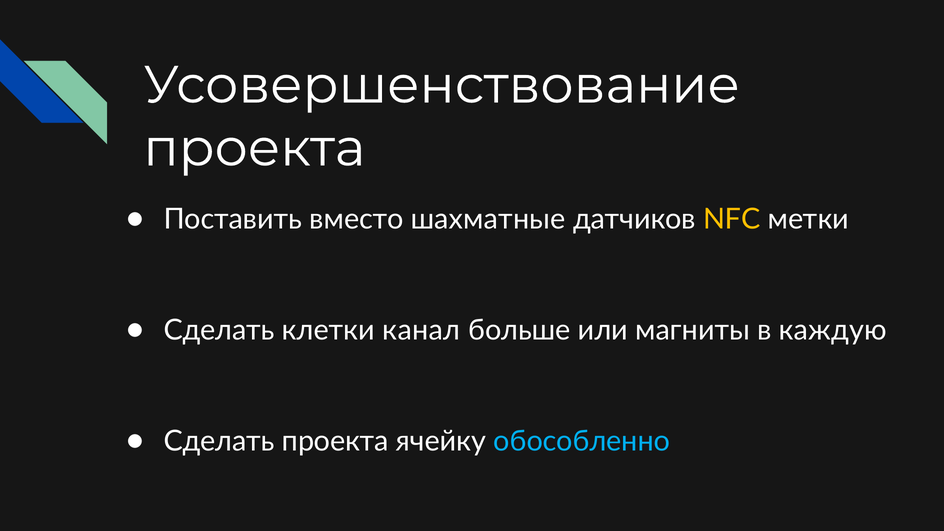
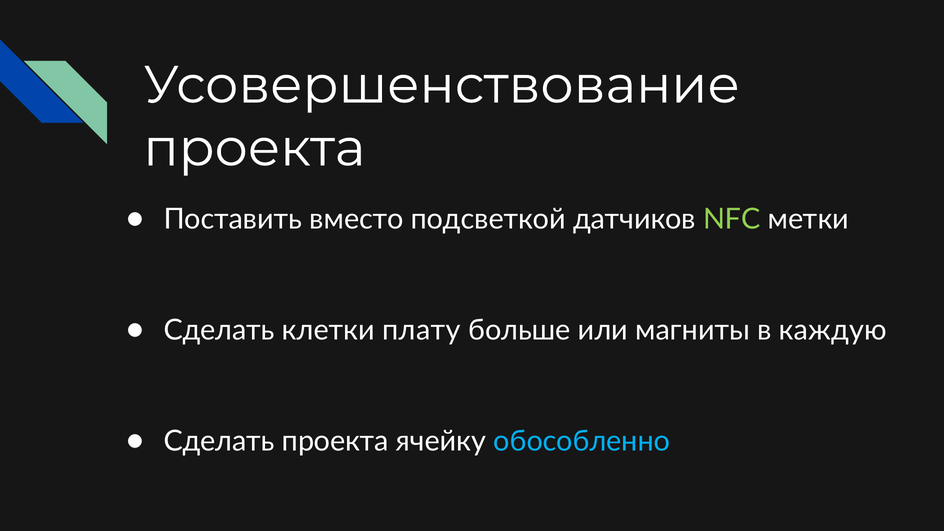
шахматные: шахматные -> подсветкой
NFC colour: yellow -> light green
канал: канал -> плату
